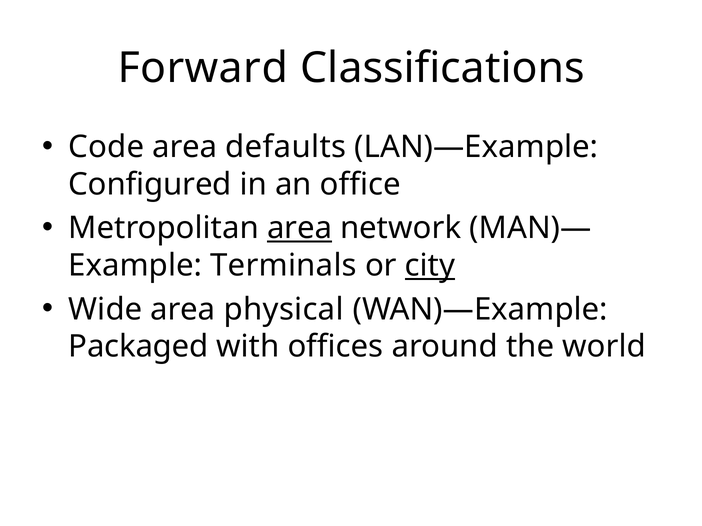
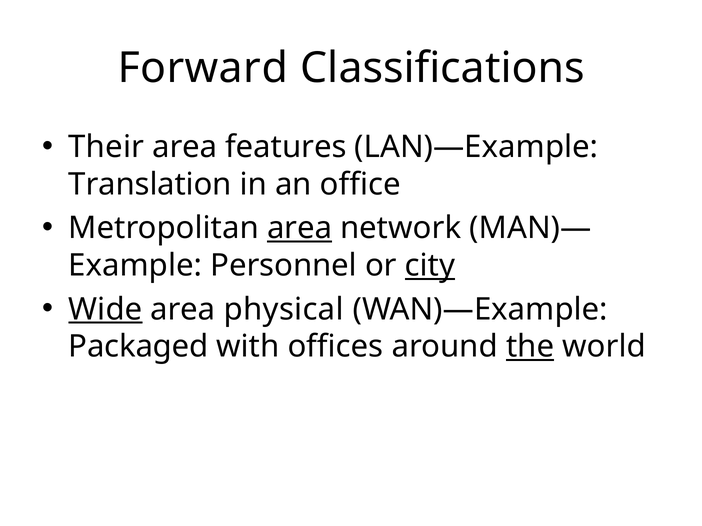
Code: Code -> Their
defaults: defaults -> features
Configured: Configured -> Translation
Terminals: Terminals -> Personnel
Wide underline: none -> present
the underline: none -> present
